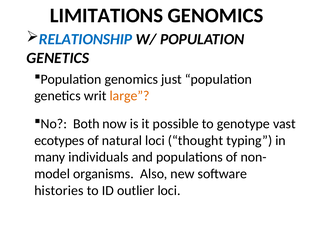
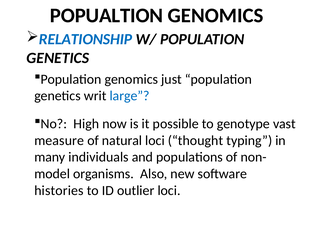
LIMITATIONS: LIMITATIONS -> POPUALTION
large colour: orange -> blue
Both: Both -> High
ecotypes: ecotypes -> measure
